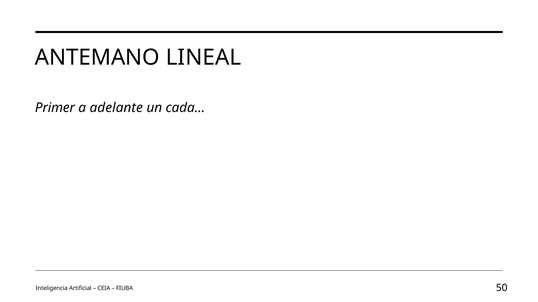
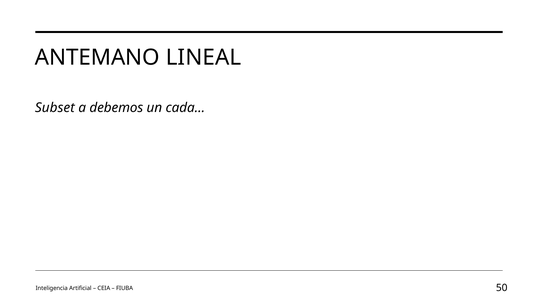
Primer: Primer -> Subset
adelante: adelante -> debemos
